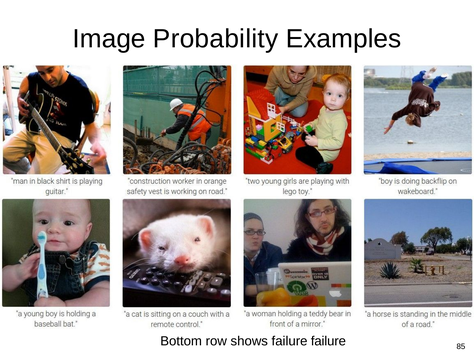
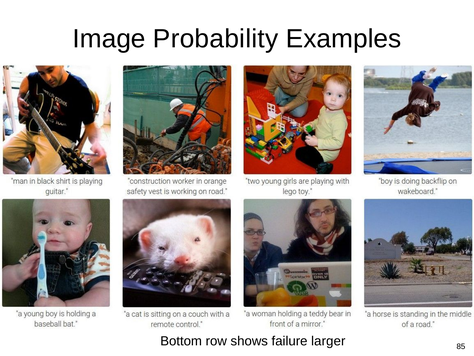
failure failure: failure -> larger
